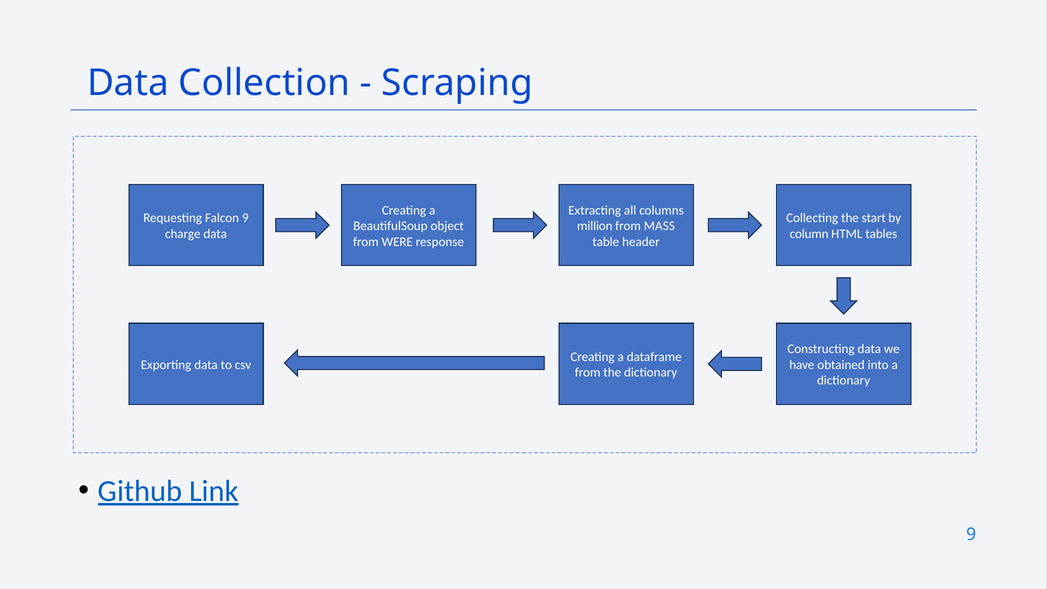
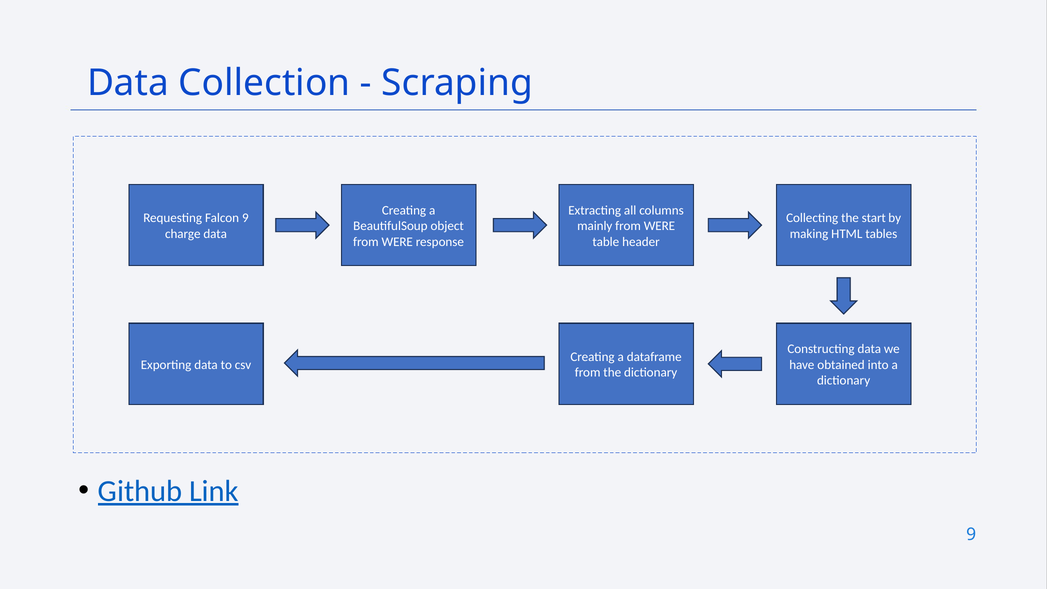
million: million -> mainly
MASS at (659, 226): MASS -> WERE
column: column -> making
